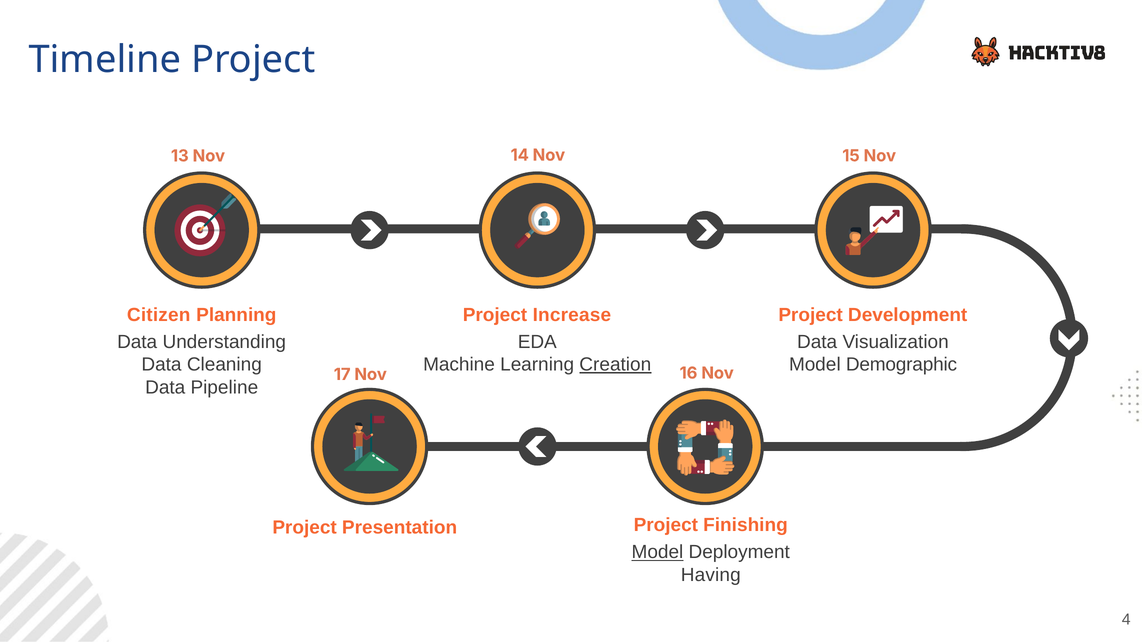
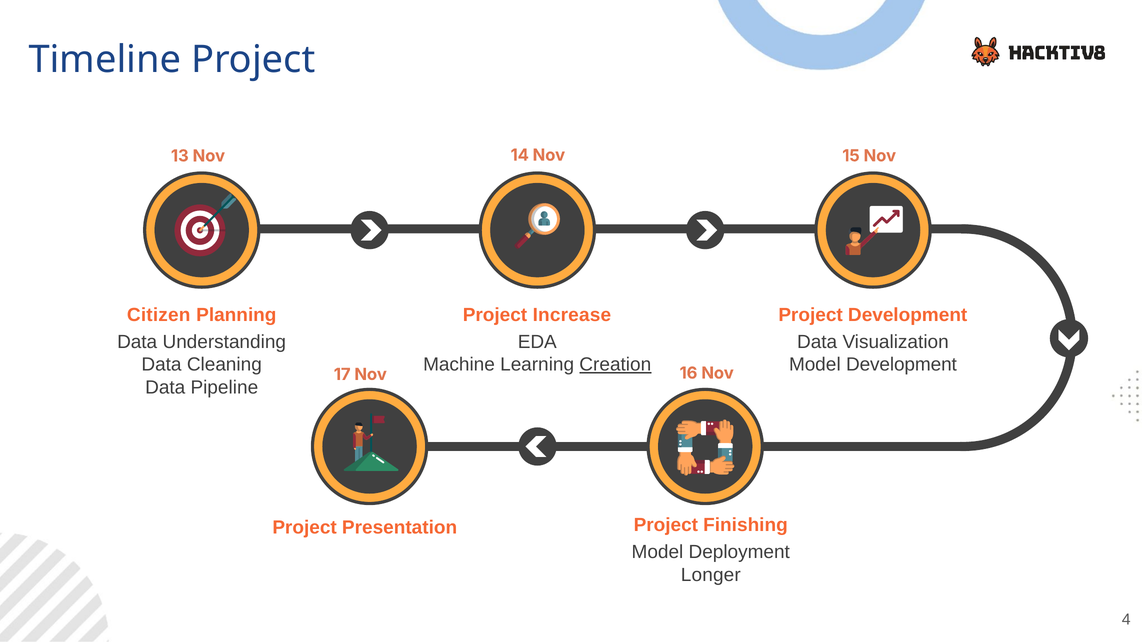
Model Demographic: Demographic -> Development
Model at (657, 553) underline: present -> none
Having: Having -> Longer
